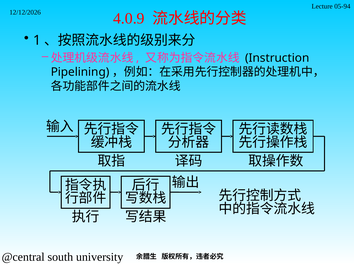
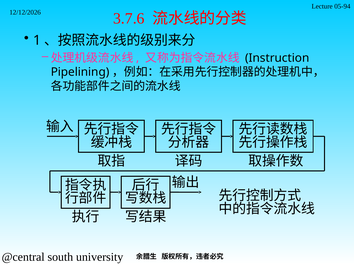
4.0.9: 4.0.9 -> 3.7.6
